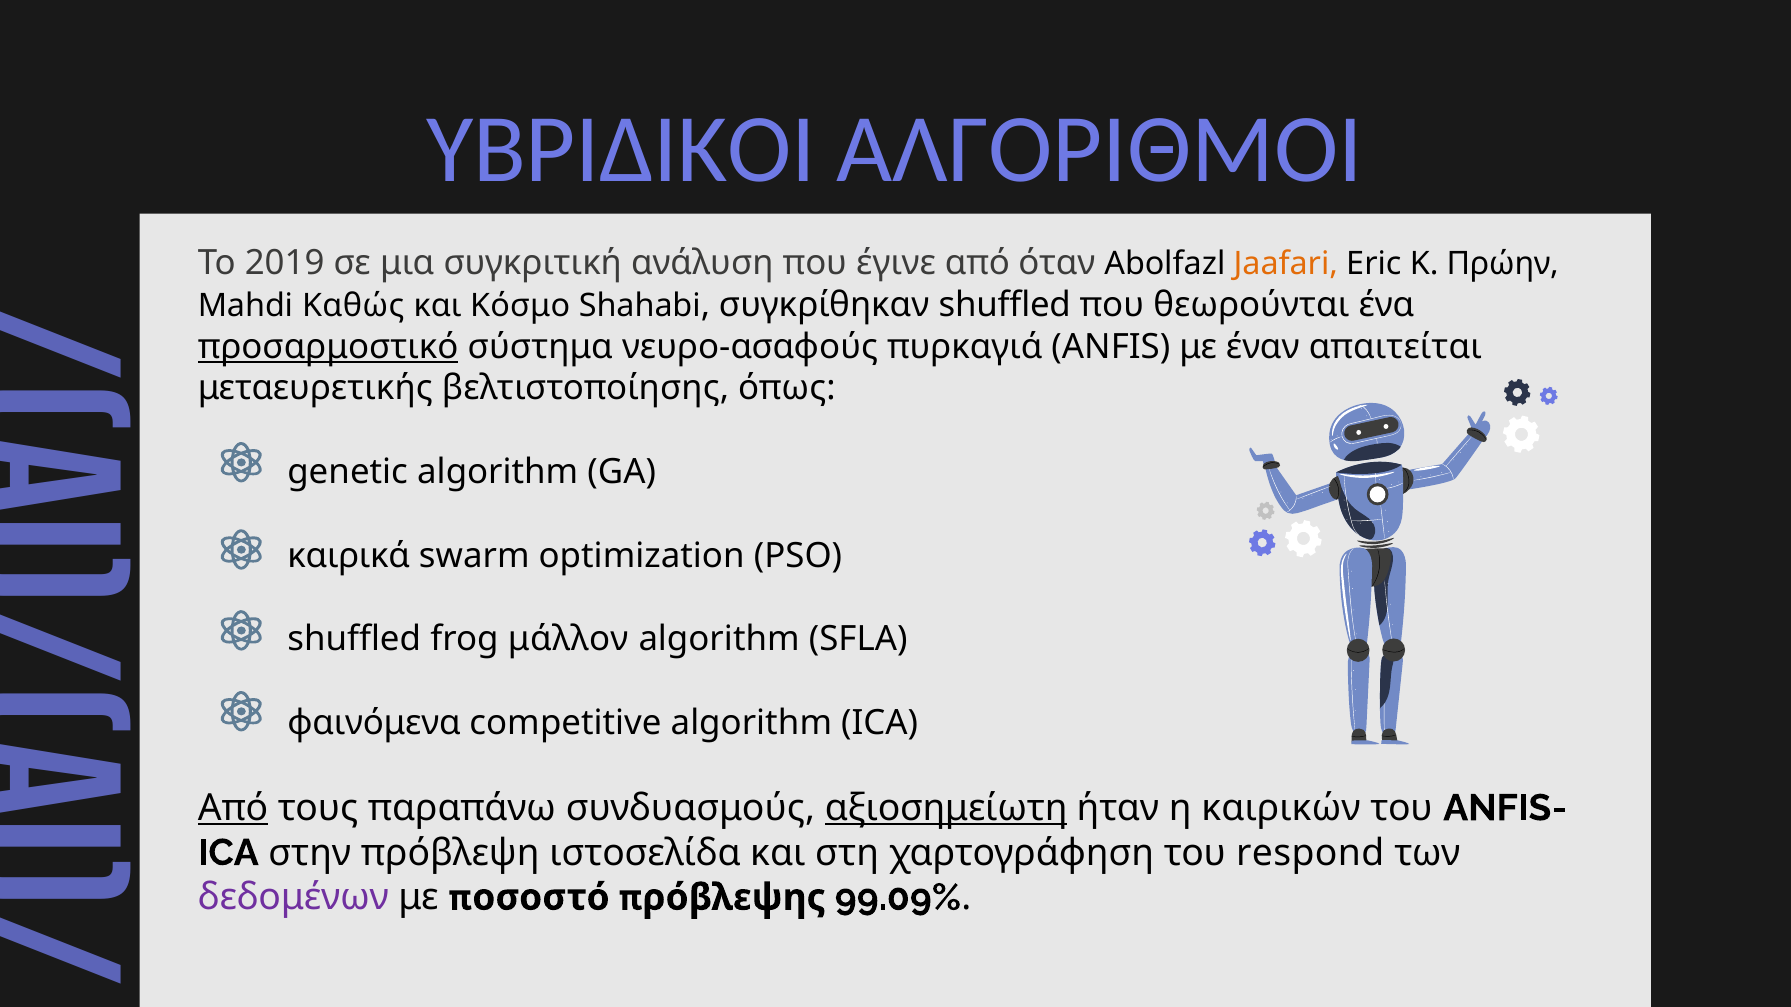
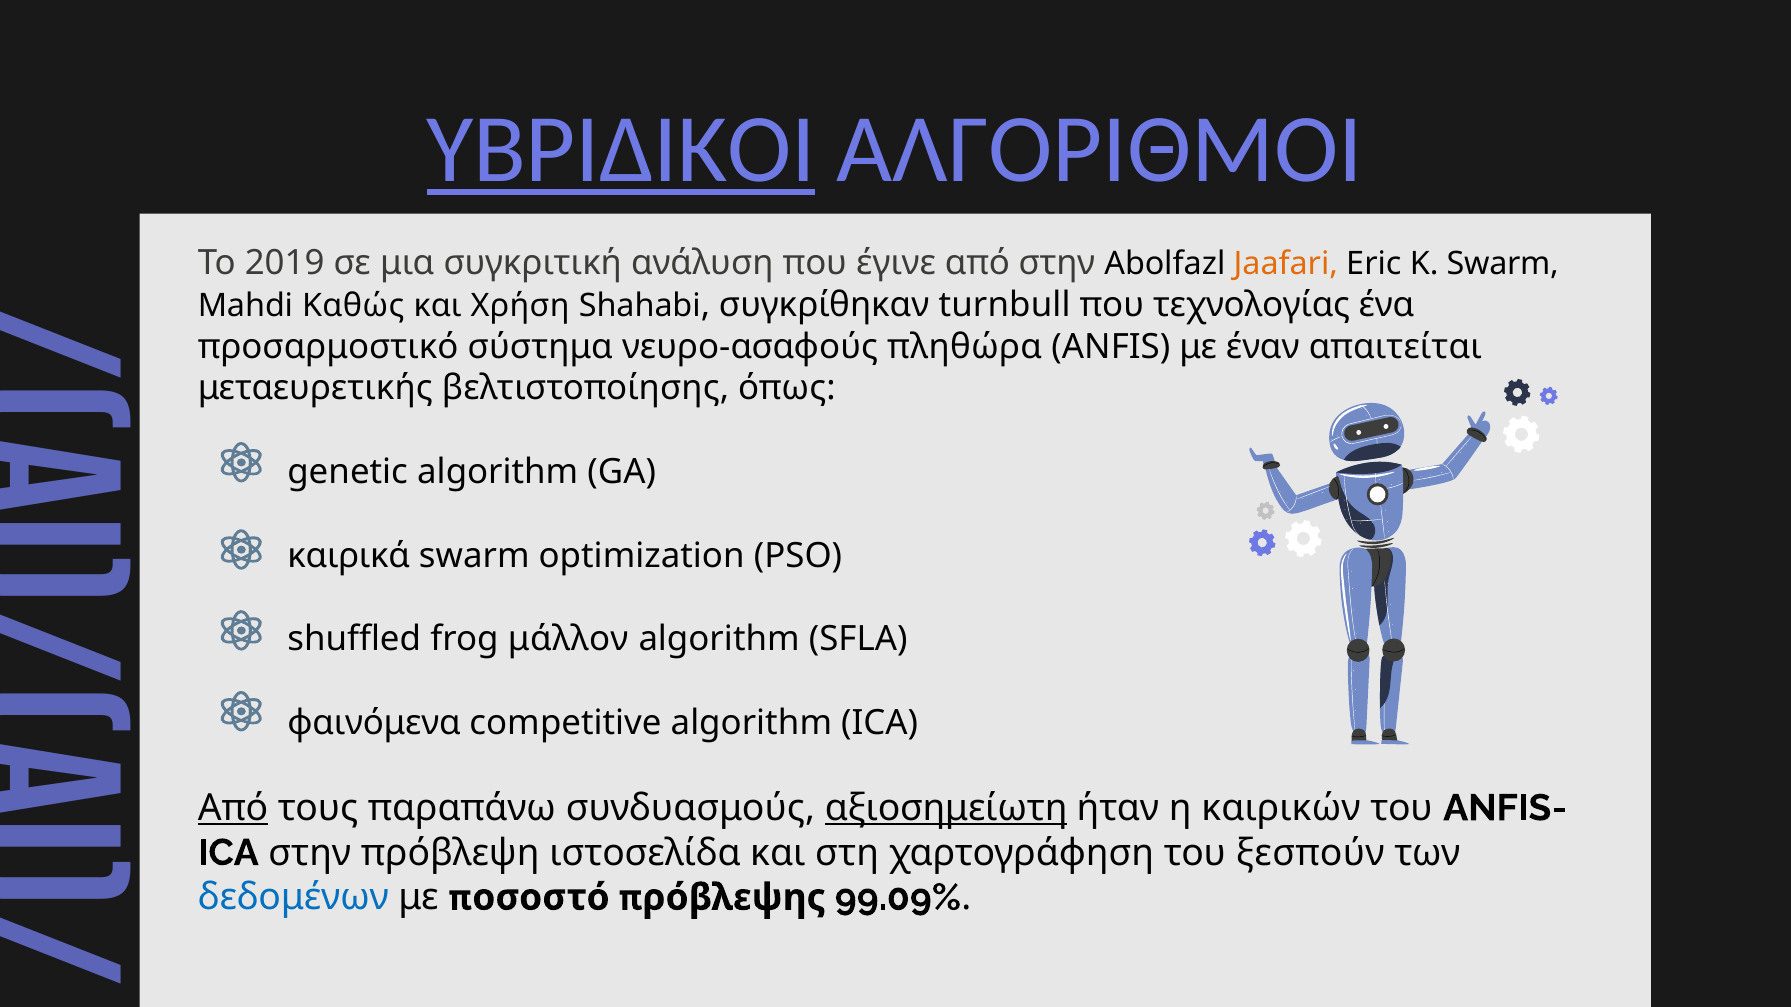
ΥΒΡΙΔΙΚΟΙ underline: none -> present
από όταν: όταν -> στην
K Πρώην: Πρώην -> Swarm
Κόσμο: Κόσμο -> Χρήση
συγκρίθηκαν shuffled: shuffled -> turnbull
θεωρούνται: θεωρούνται -> τεχνολογίας
προσαρμοστικό underline: present -> none
πυρκαγιά: πυρκαγιά -> πληθώρα
respond: respond -> ξεσπούν
δεδομένων colour: purple -> blue
